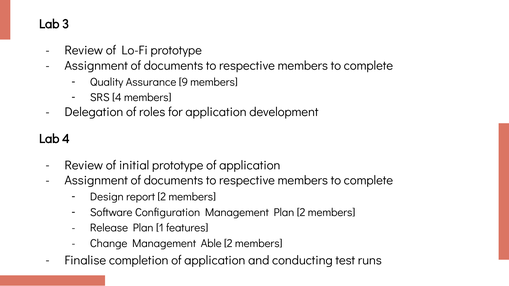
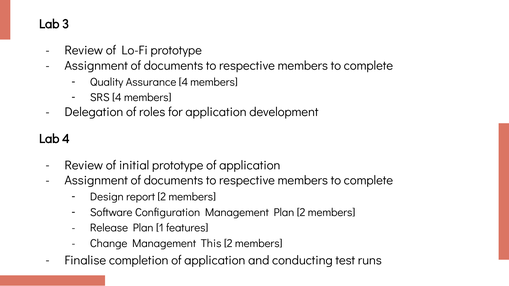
Assurance 9: 9 -> 4
Able: Able -> This
